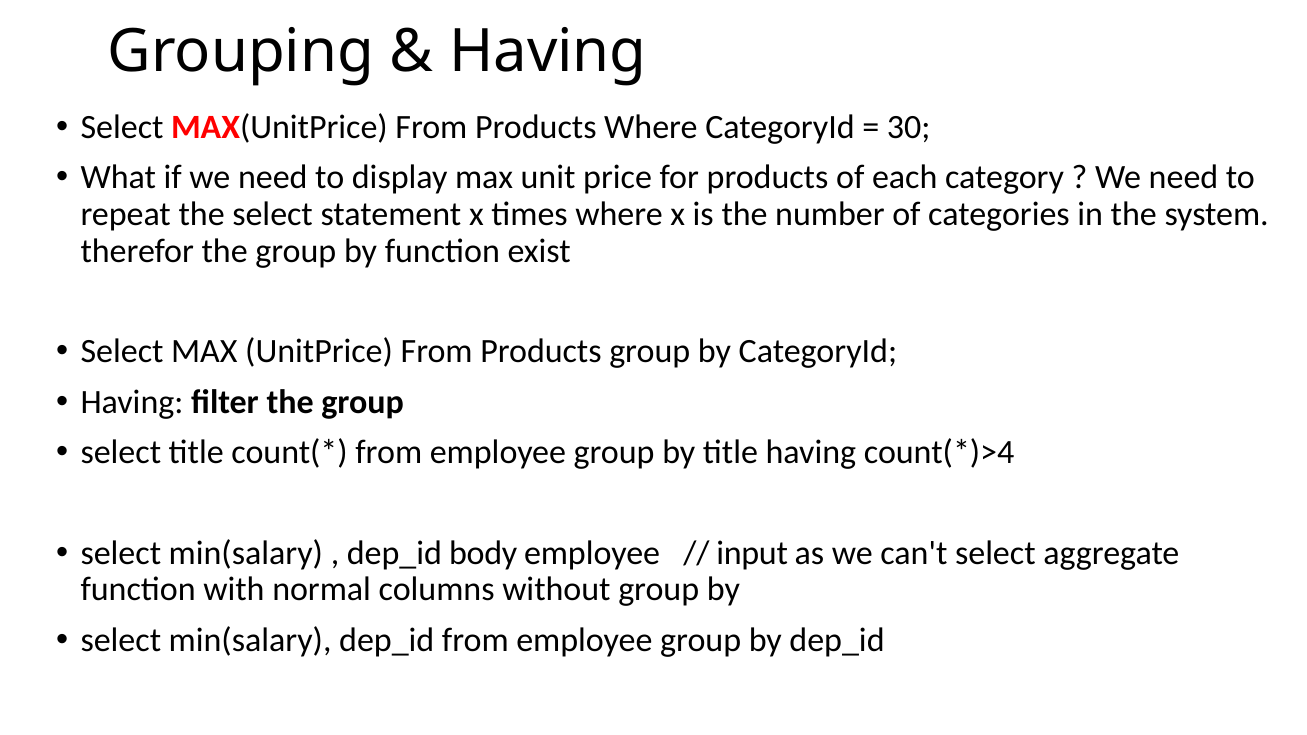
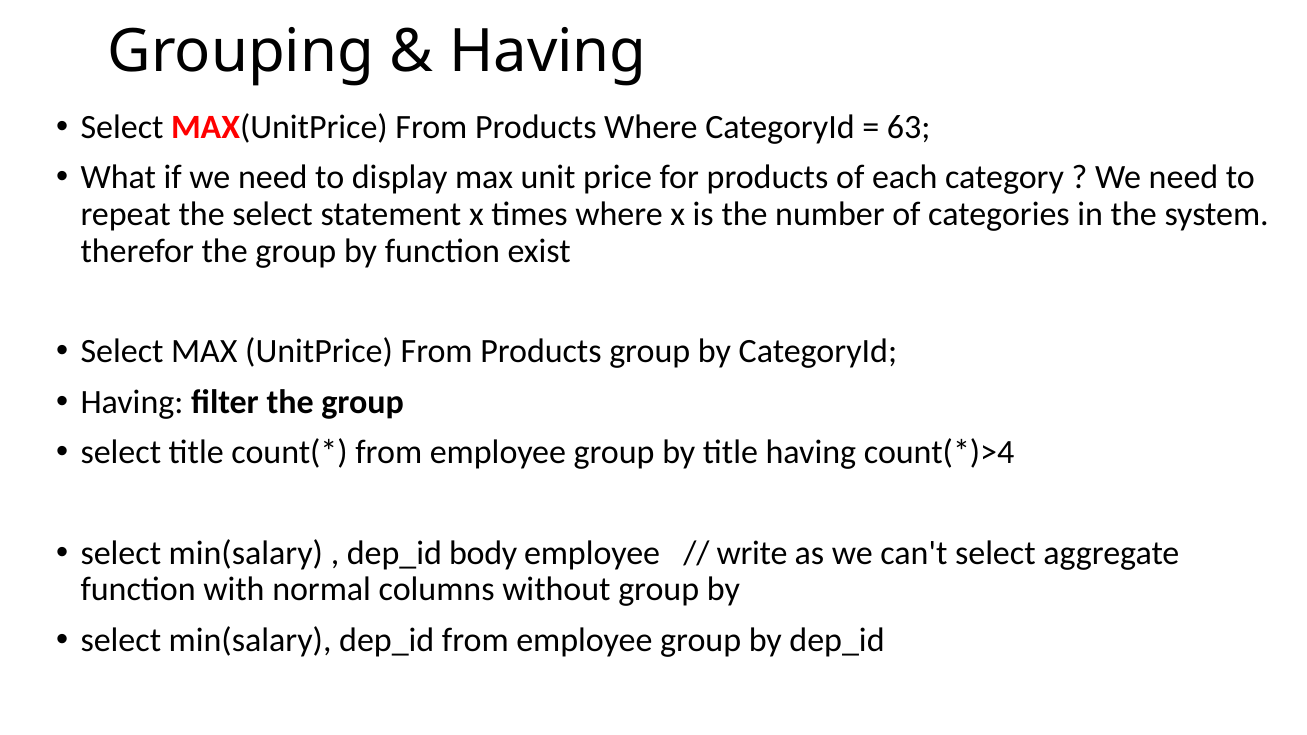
30: 30 -> 63
input: input -> write
